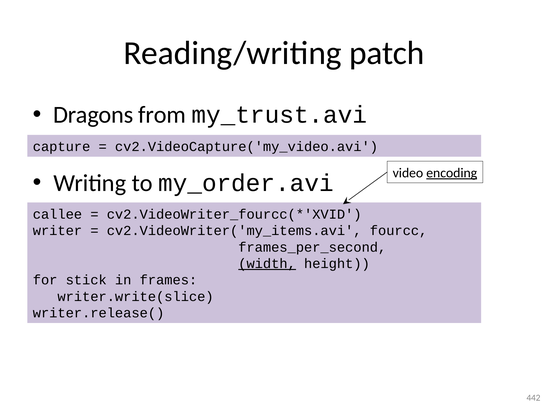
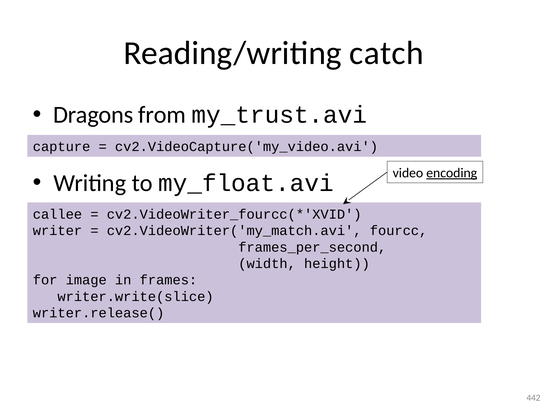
patch: patch -> catch
my_order.avi: my_order.avi -> my_float.avi
cv2.VideoWriter('my_items.avi: cv2.VideoWriter('my_items.avi -> cv2.VideoWriter('my_match.avi
width underline: present -> none
stick: stick -> image
